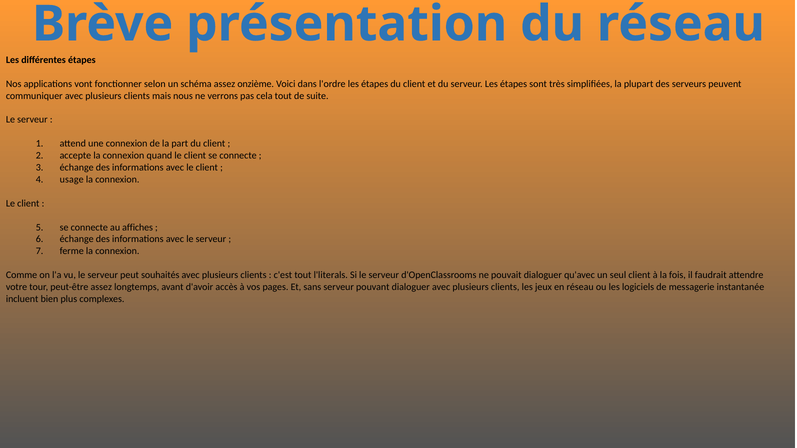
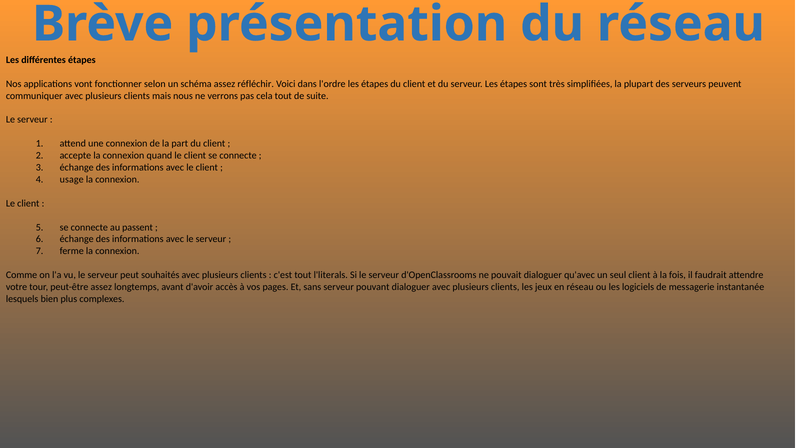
onzième: onzième -> réfléchir
affiches: affiches -> passent
incluent: incluent -> lesquels
